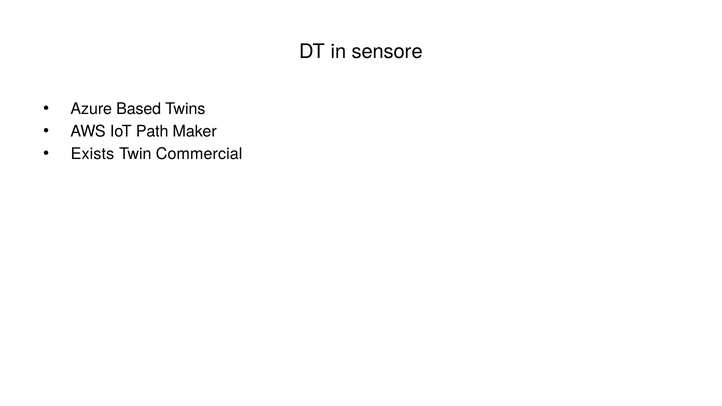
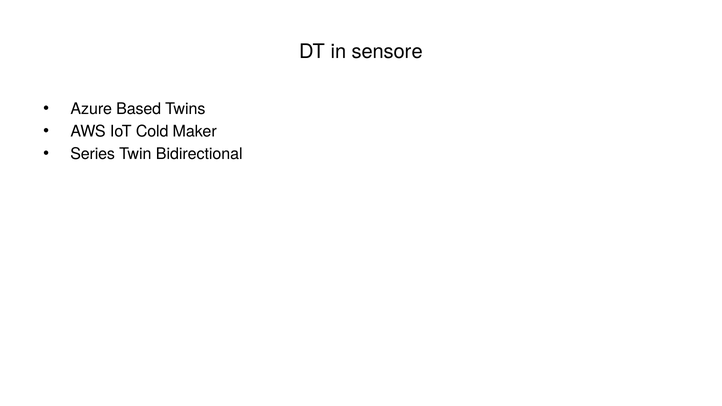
Path: Path -> Cold
Exists: Exists -> Series
Commercial: Commercial -> Bidirectional
